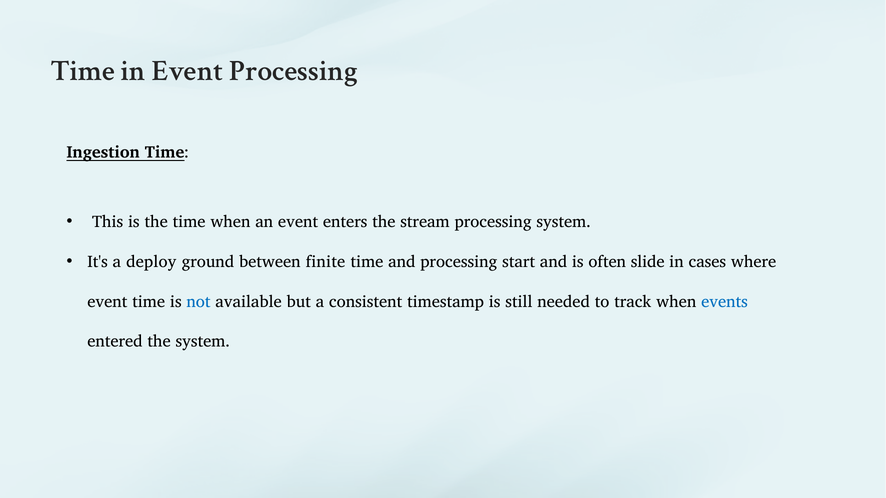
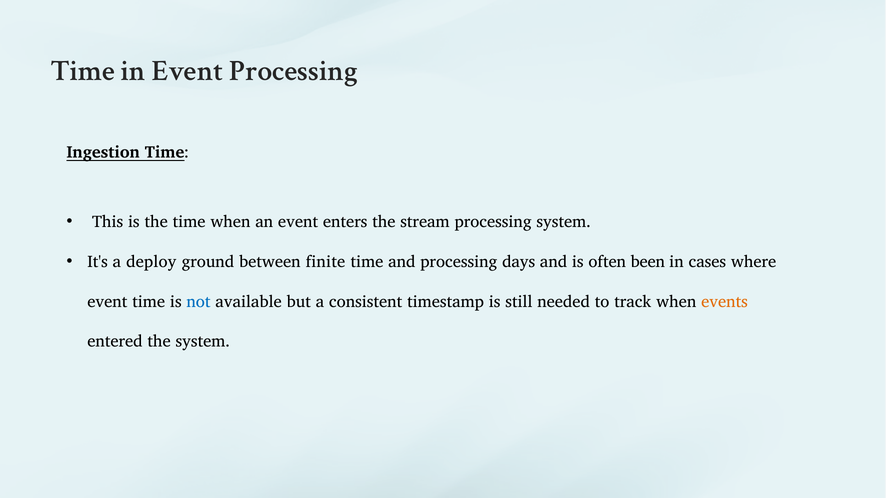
start: start -> days
slide: slide -> been
events colour: blue -> orange
